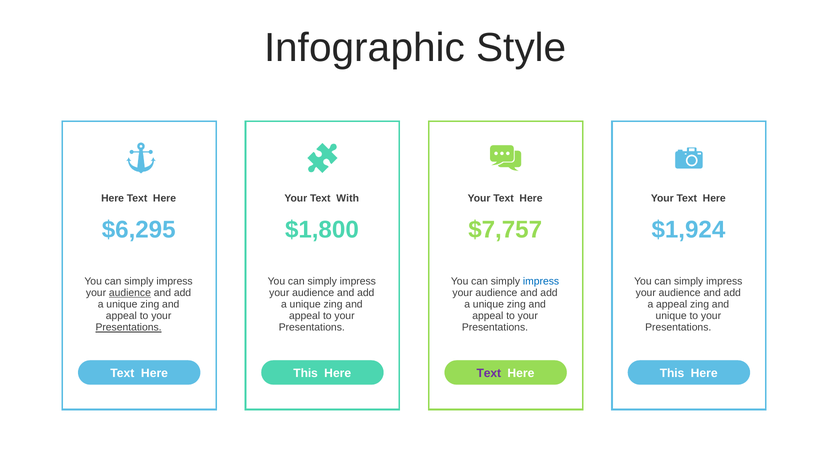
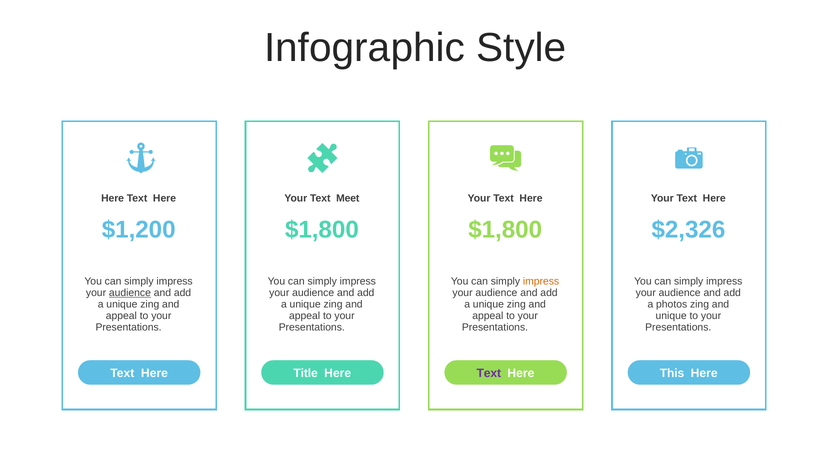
With: With -> Meet
$6,295: $6,295 -> $1,200
$7,757 at (505, 230): $7,757 -> $1,800
$1,924: $1,924 -> $2,326
impress at (541, 281) colour: blue -> orange
a appeal: appeal -> photos
Presentations at (129, 328) underline: present -> none
This at (306, 374): This -> Title
